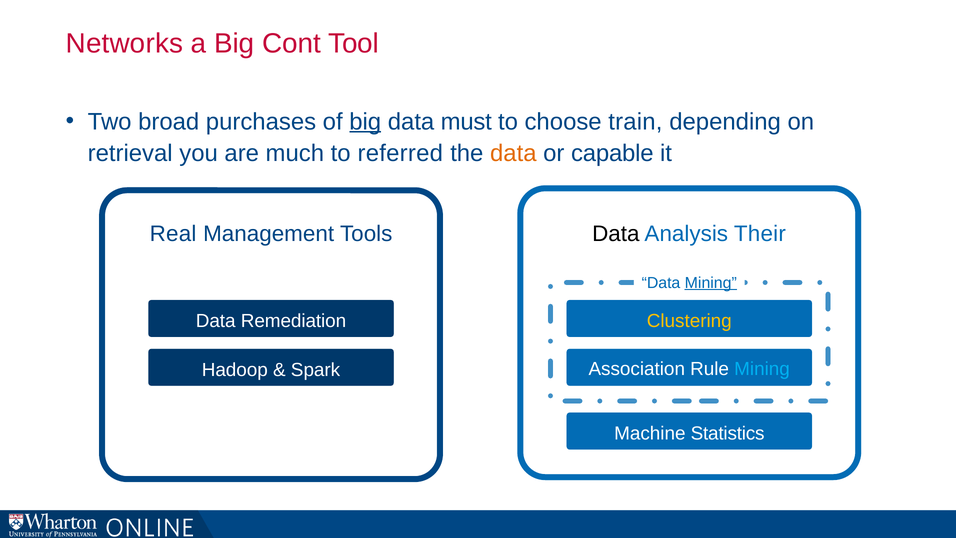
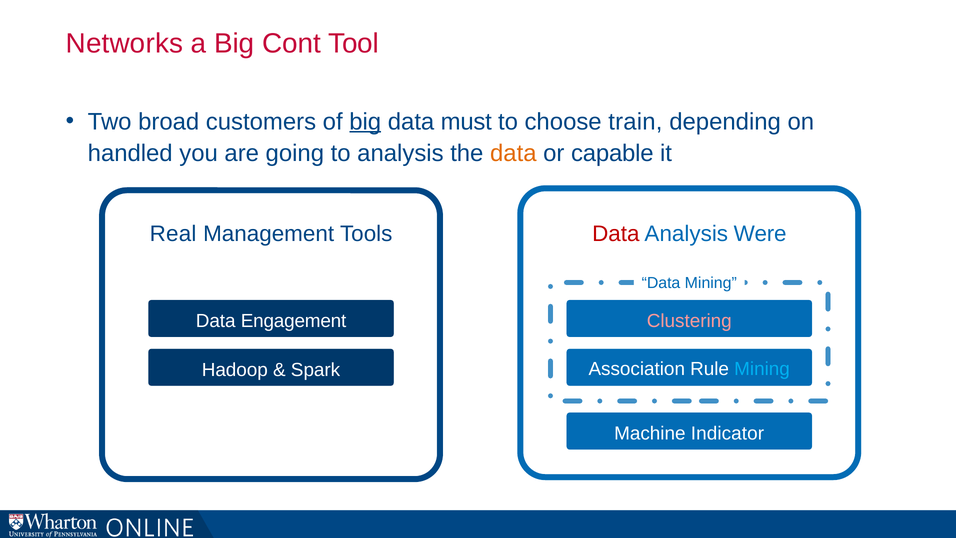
purchases: purchases -> customers
retrieval: retrieval -> handled
much: much -> going
to referred: referred -> analysis
Data at (616, 234) colour: black -> red
Their: Their -> Were
Mining at (711, 283) underline: present -> none
Remediation: Remediation -> Engagement
Clustering colour: yellow -> pink
Statistics: Statistics -> Indicator
